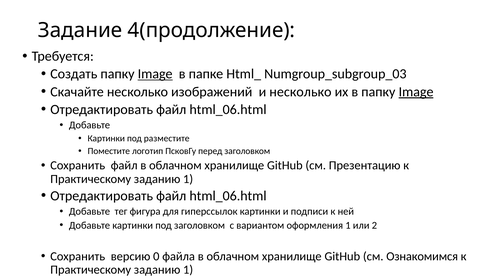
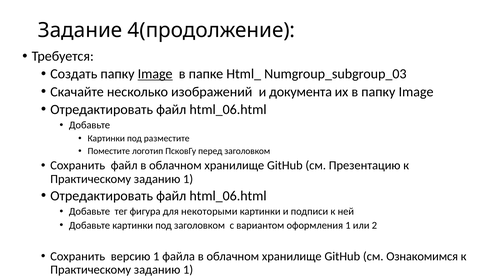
и несколько: несколько -> документа
Image at (416, 92) underline: present -> none
гиперссылок: гиперссылок -> некоторыми
версию 0: 0 -> 1
